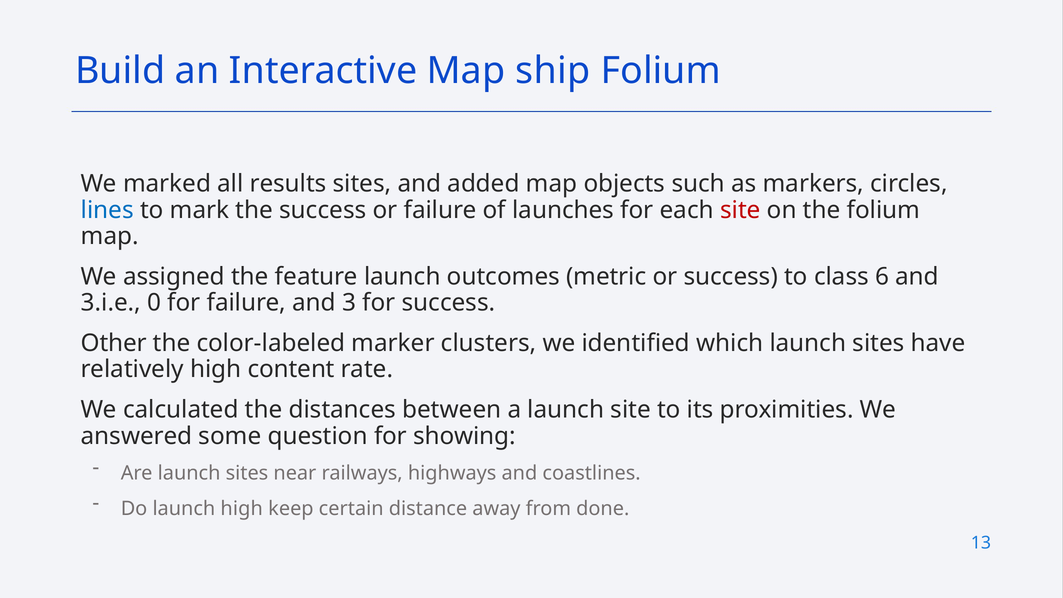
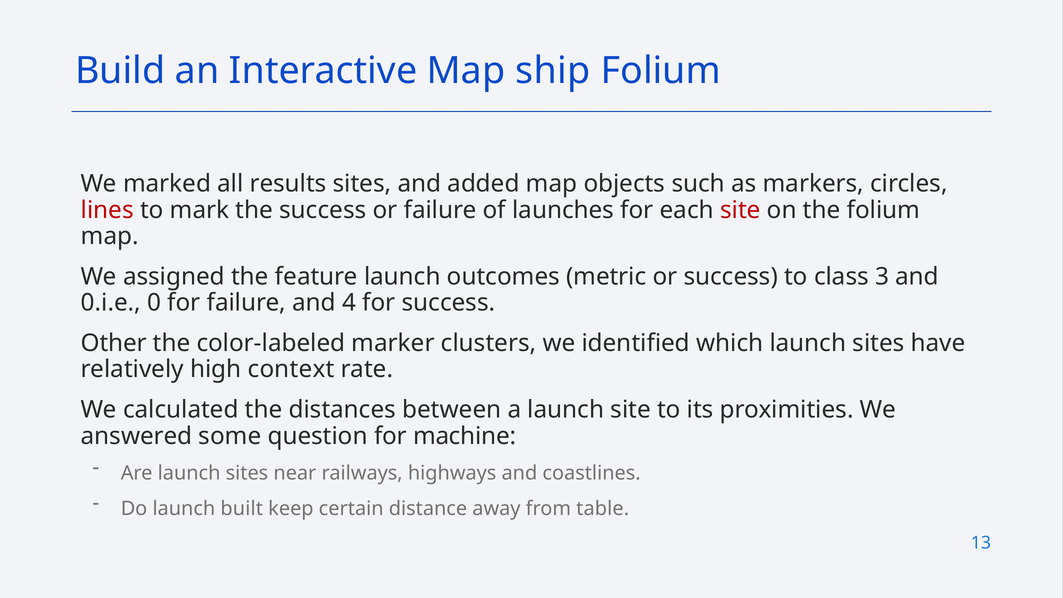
lines colour: blue -> red
6: 6 -> 3
3.i.e: 3.i.e -> 0.i.e
3: 3 -> 4
content: content -> context
showing: showing -> machine
launch high: high -> built
done: done -> table
